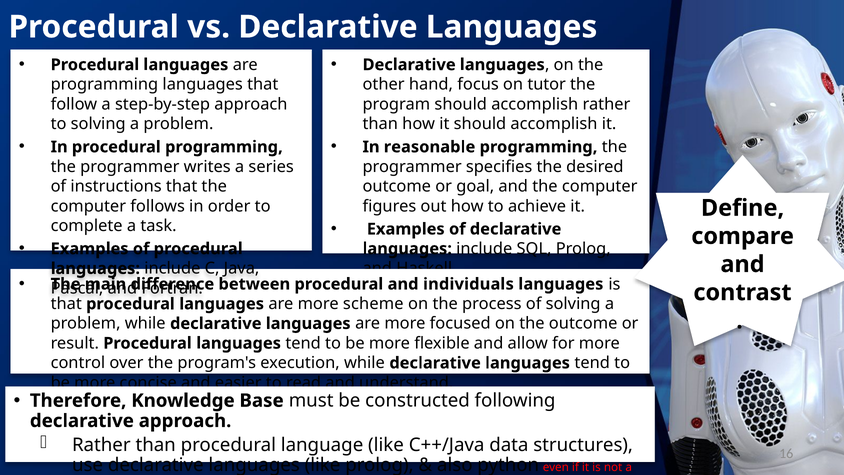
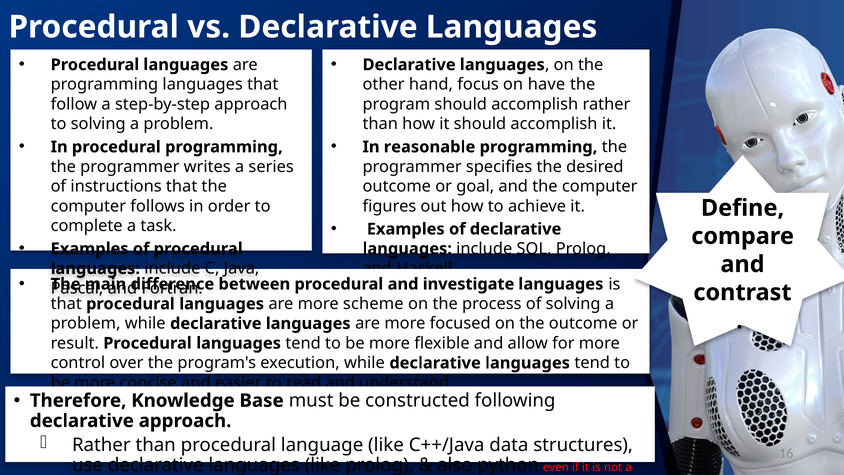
tutor: tutor -> have
individuals: individuals -> investigate
